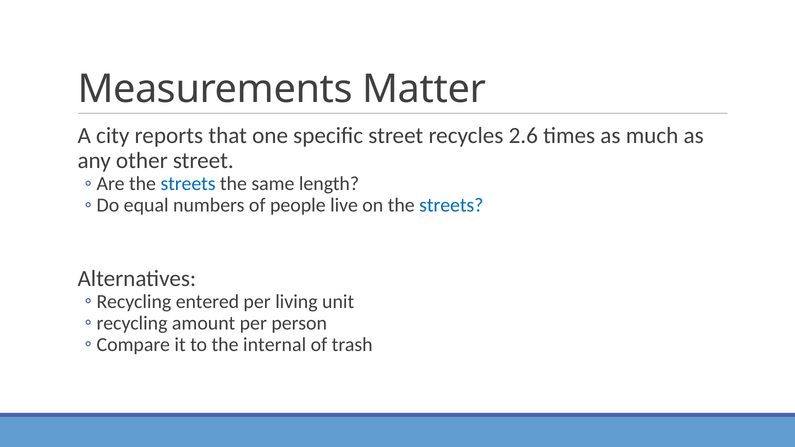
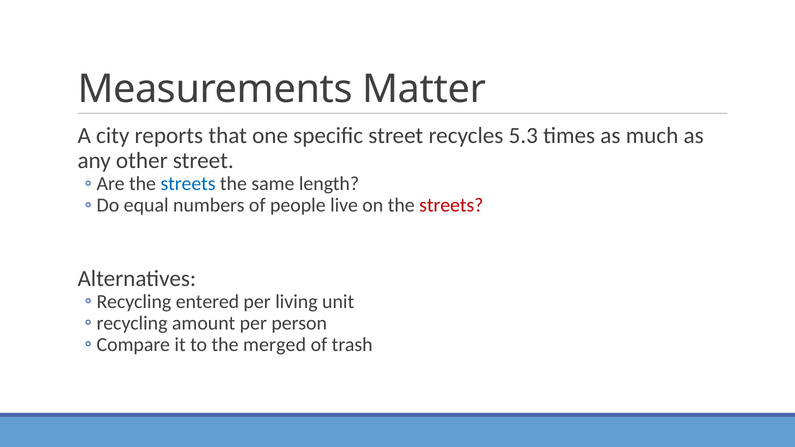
2.6: 2.6 -> 5.3
streets at (451, 205) colour: blue -> red
internal: internal -> merged
